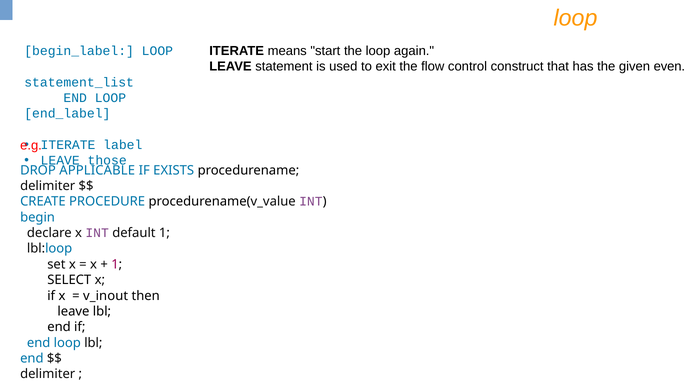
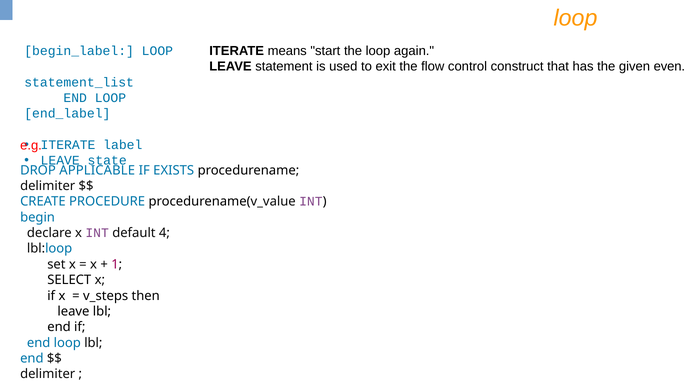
those: those -> state
default 1: 1 -> 4
v_inout: v_inout -> v_steps
